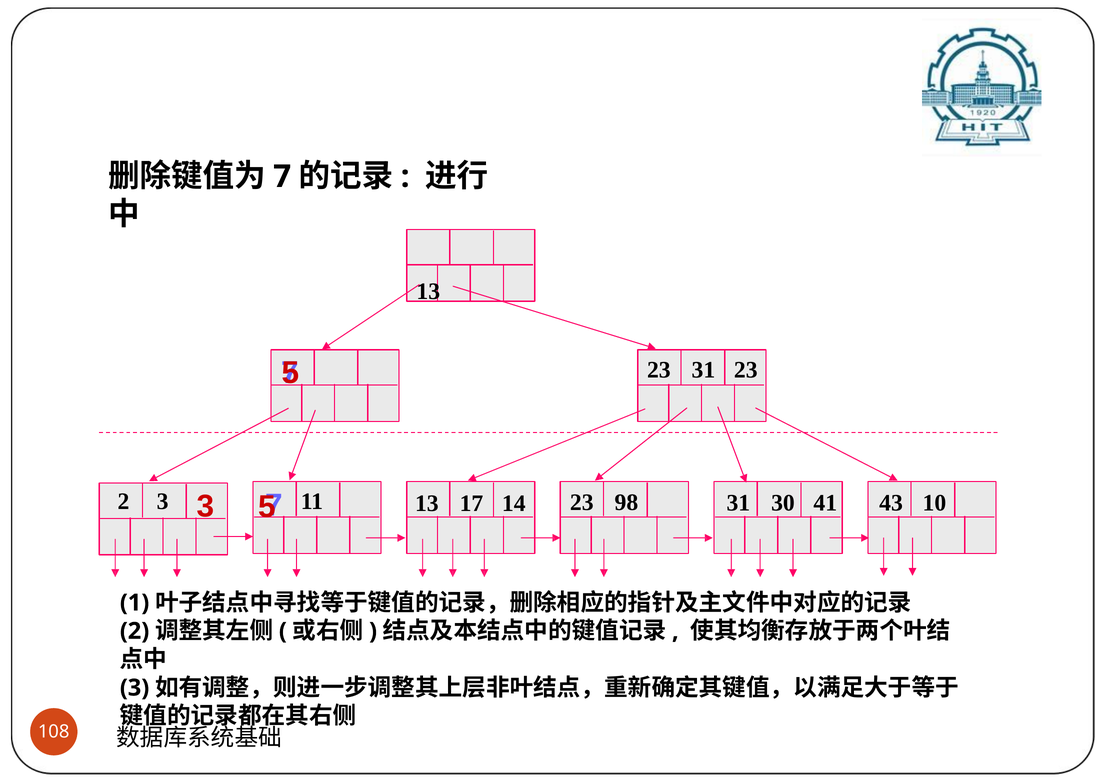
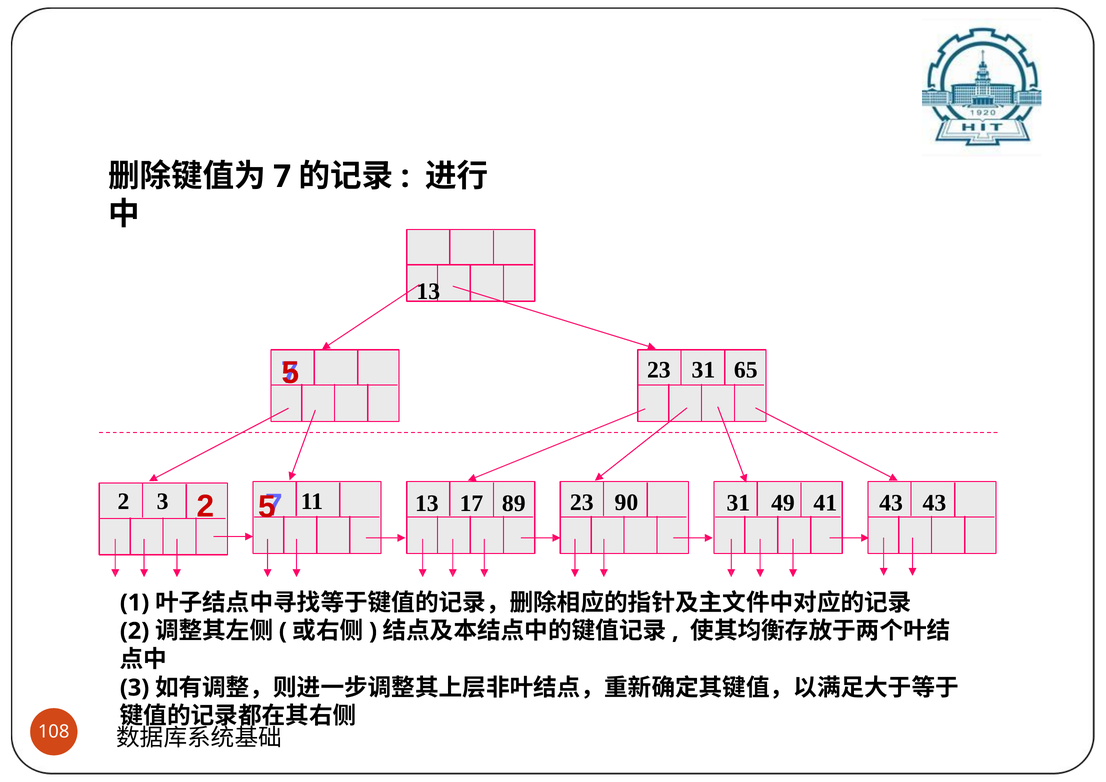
31 23: 23 -> 65
3 3: 3 -> 2
14: 14 -> 89
98: 98 -> 90
30: 30 -> 49
43 10: 10 -> 43
